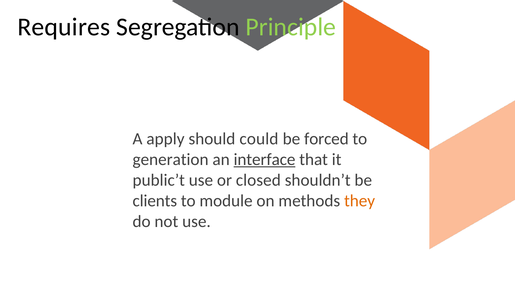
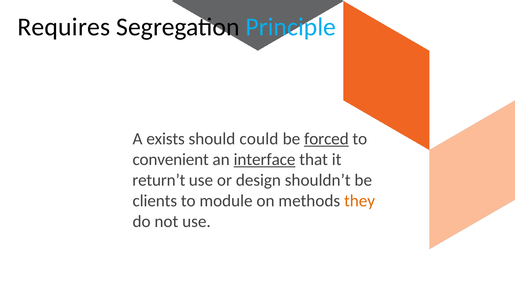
Principle colour: light green -> light blue
apply: apply -> exists
forced underline: none -> present
generation: generation -> convenient
public’t: public’t -> return’t
closed: closed -> design
